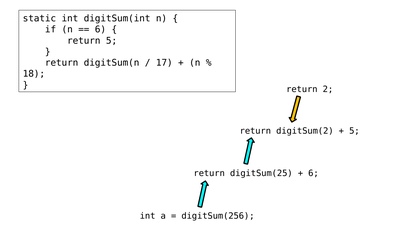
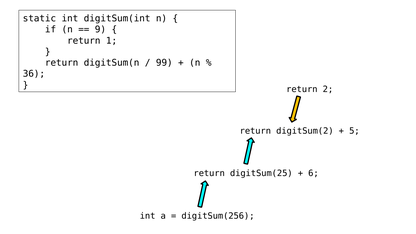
6 at (100, 30): 6 -> 9
return 5: 5 -> 1
17: 17 -> 99
18: 18 -> 36
